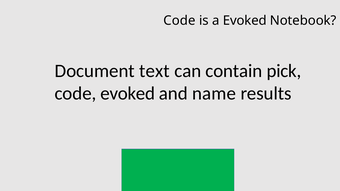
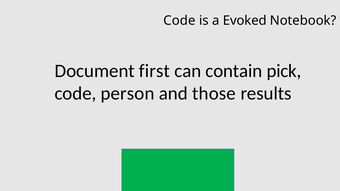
text: text -> first
code evoked: evoked -> person
name: name -> those
